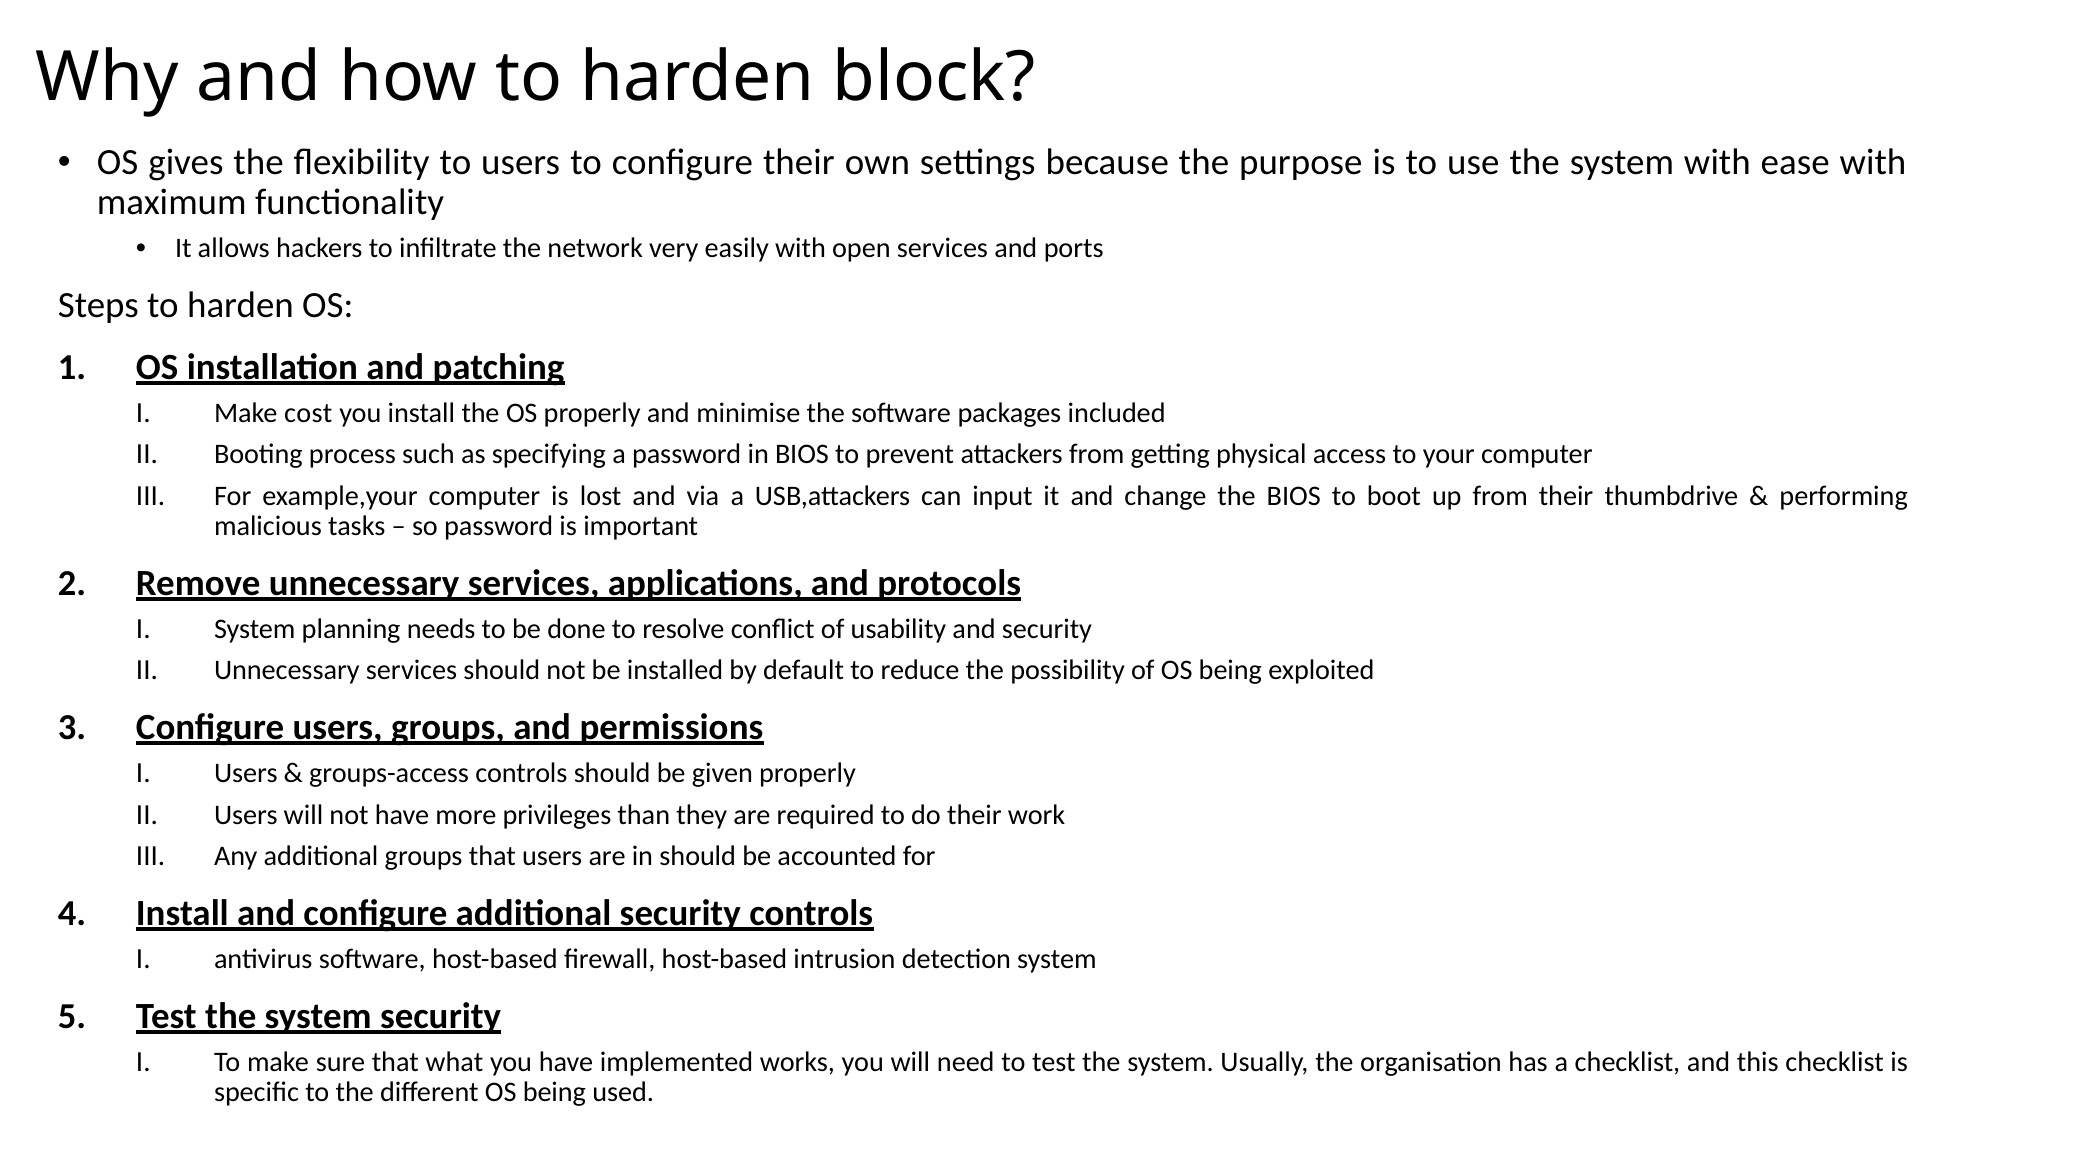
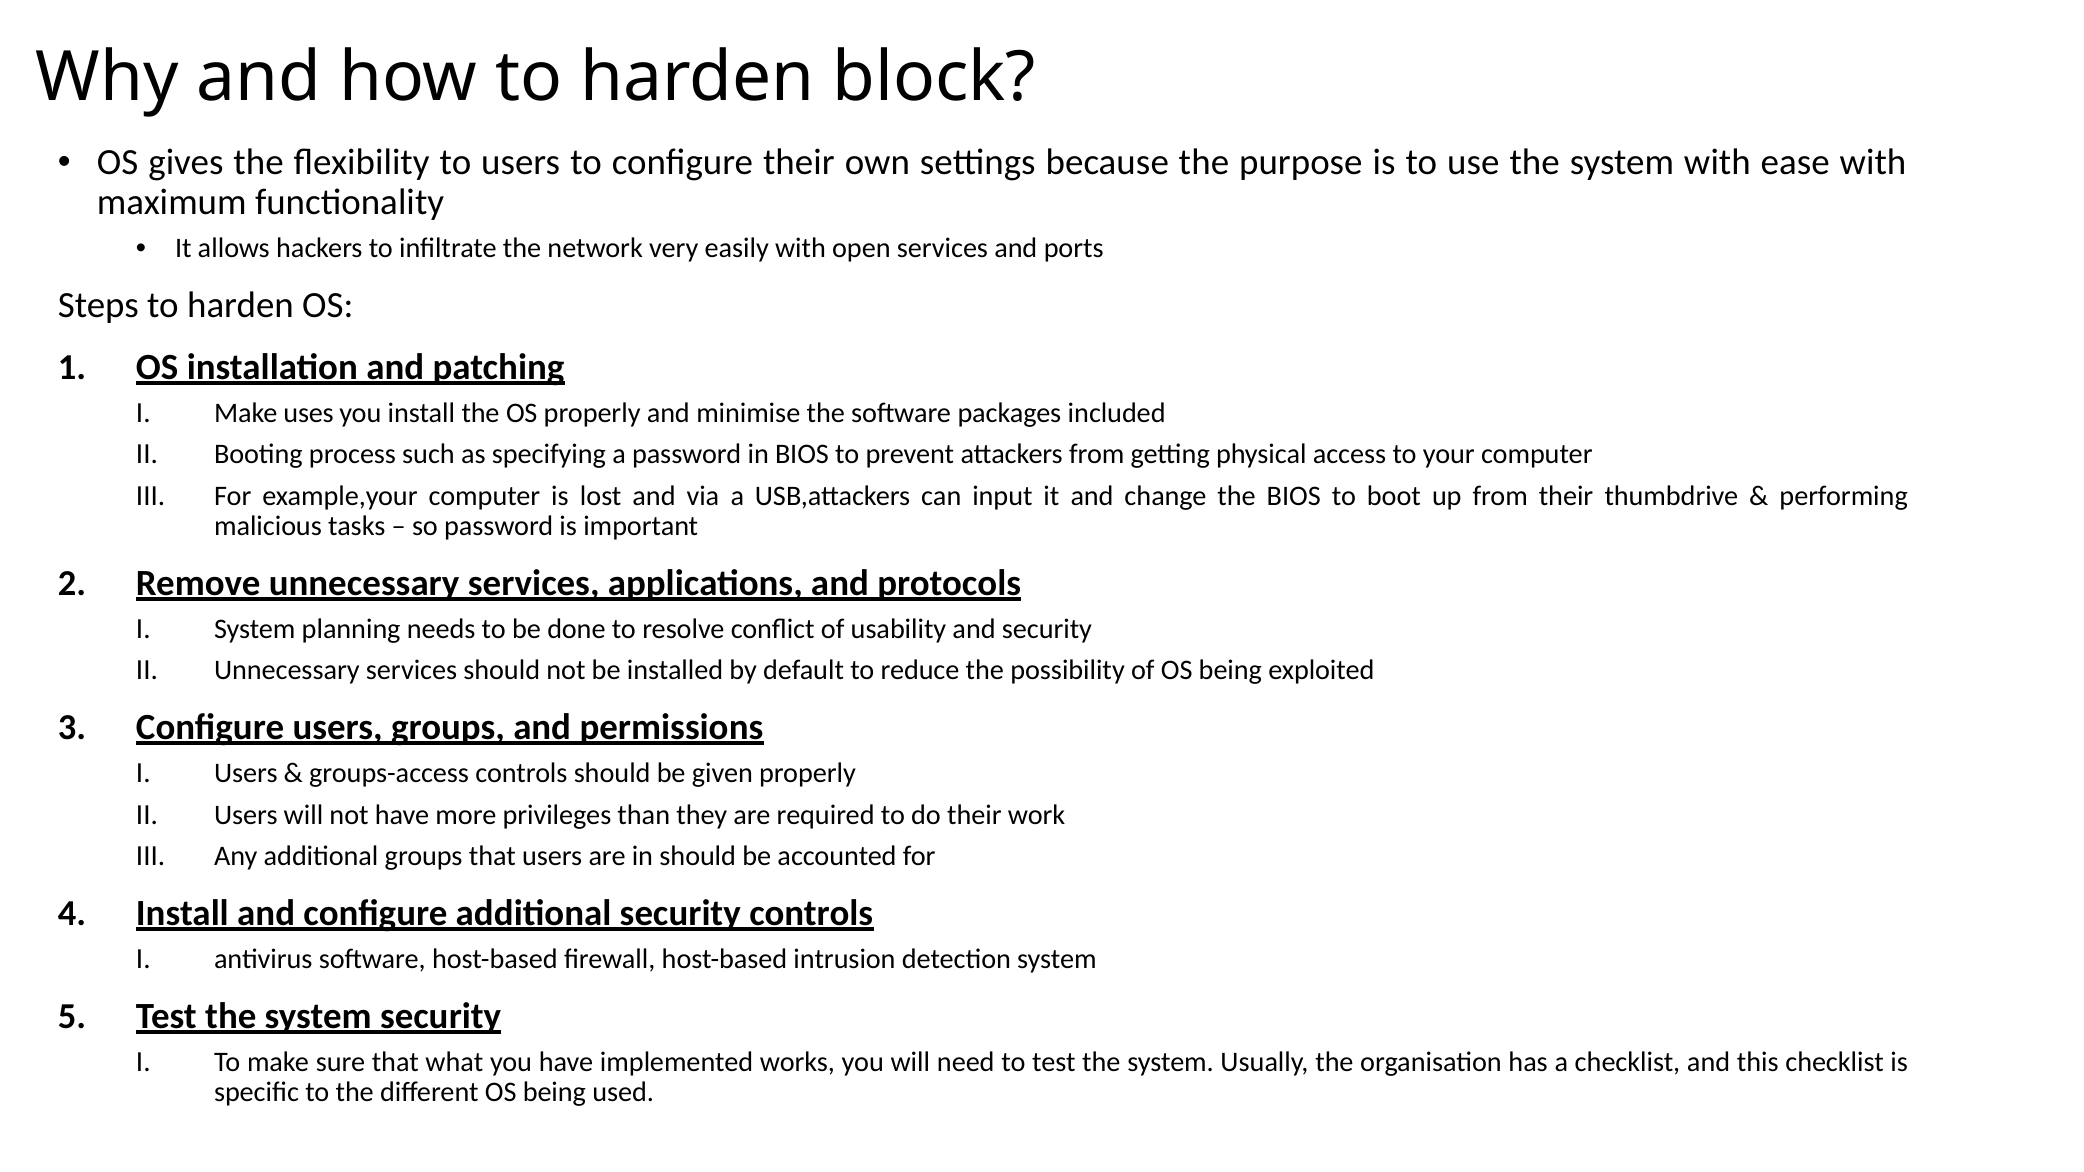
cost: cost -> uses
